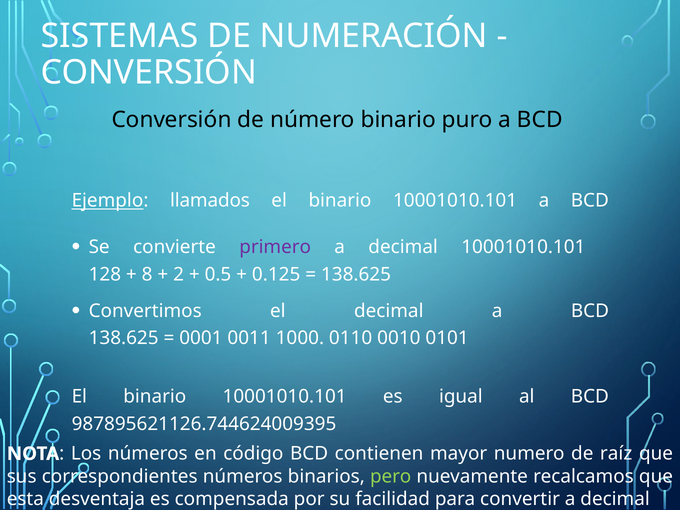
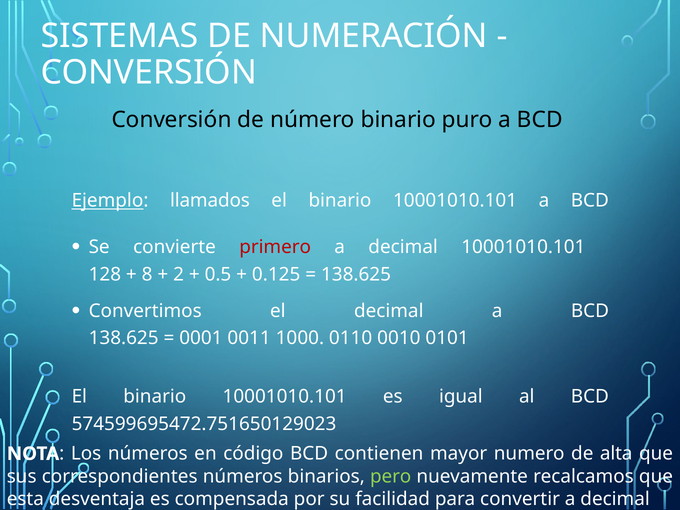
primero colour: purple -> red
987895621126.744624009395: 987895621126.744624009395 -> 574599695472.751650129023
raíz: raíz -> alta
